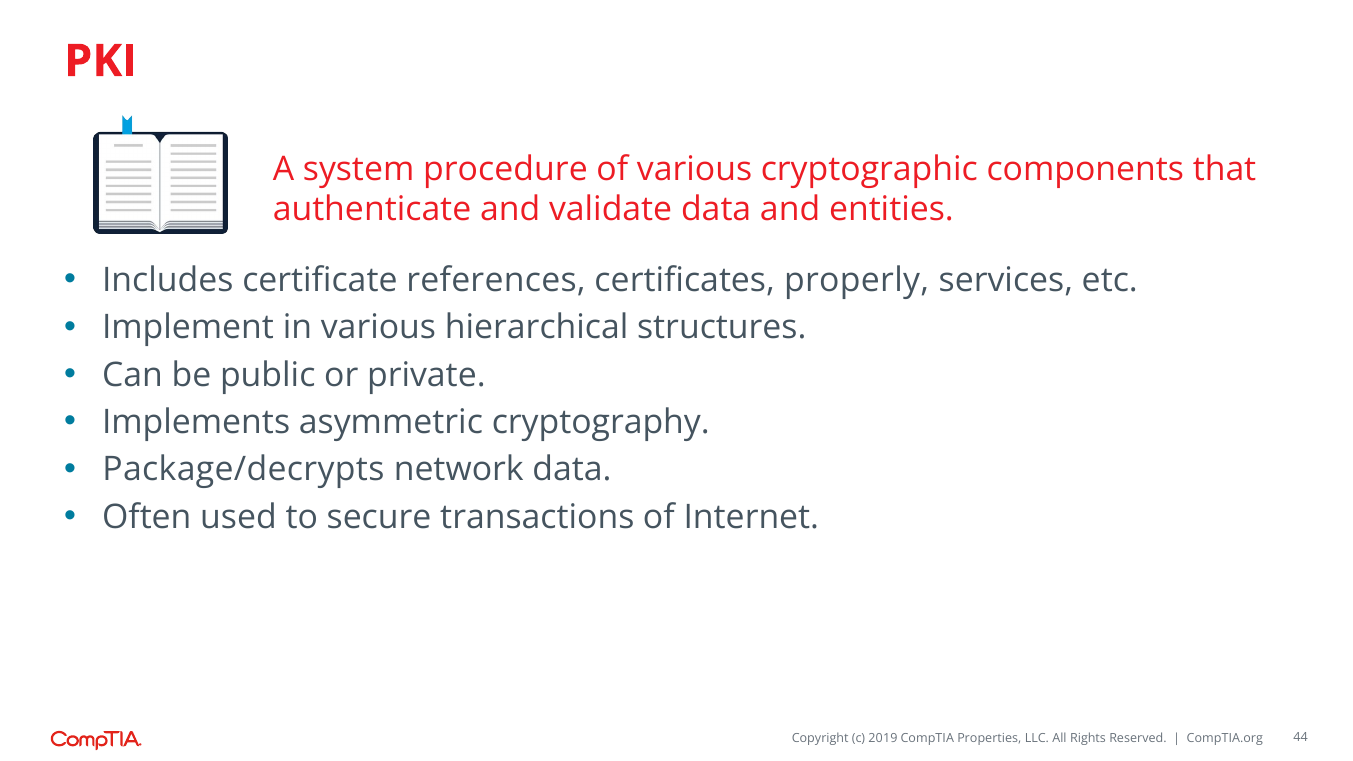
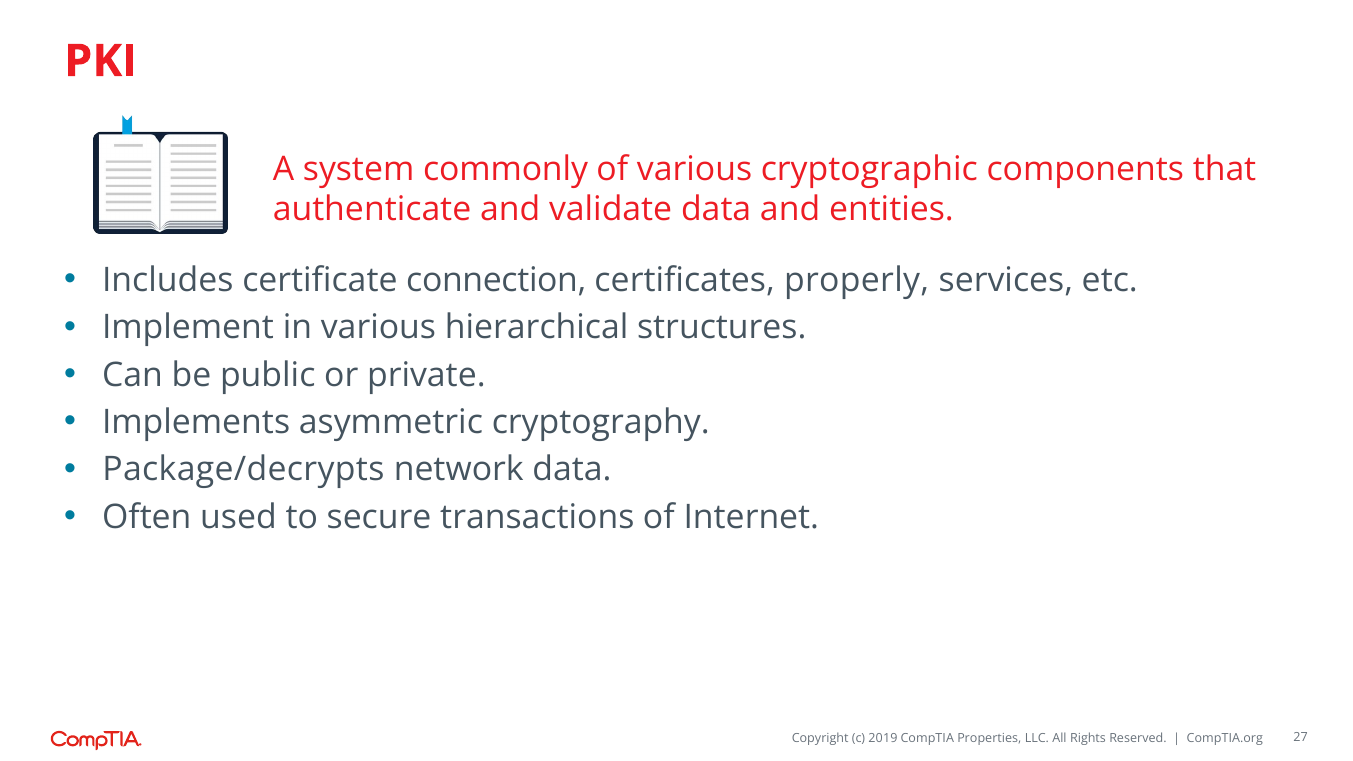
procedure: procedure -> commonly
references: references -> connection
44: 44 -> 27
